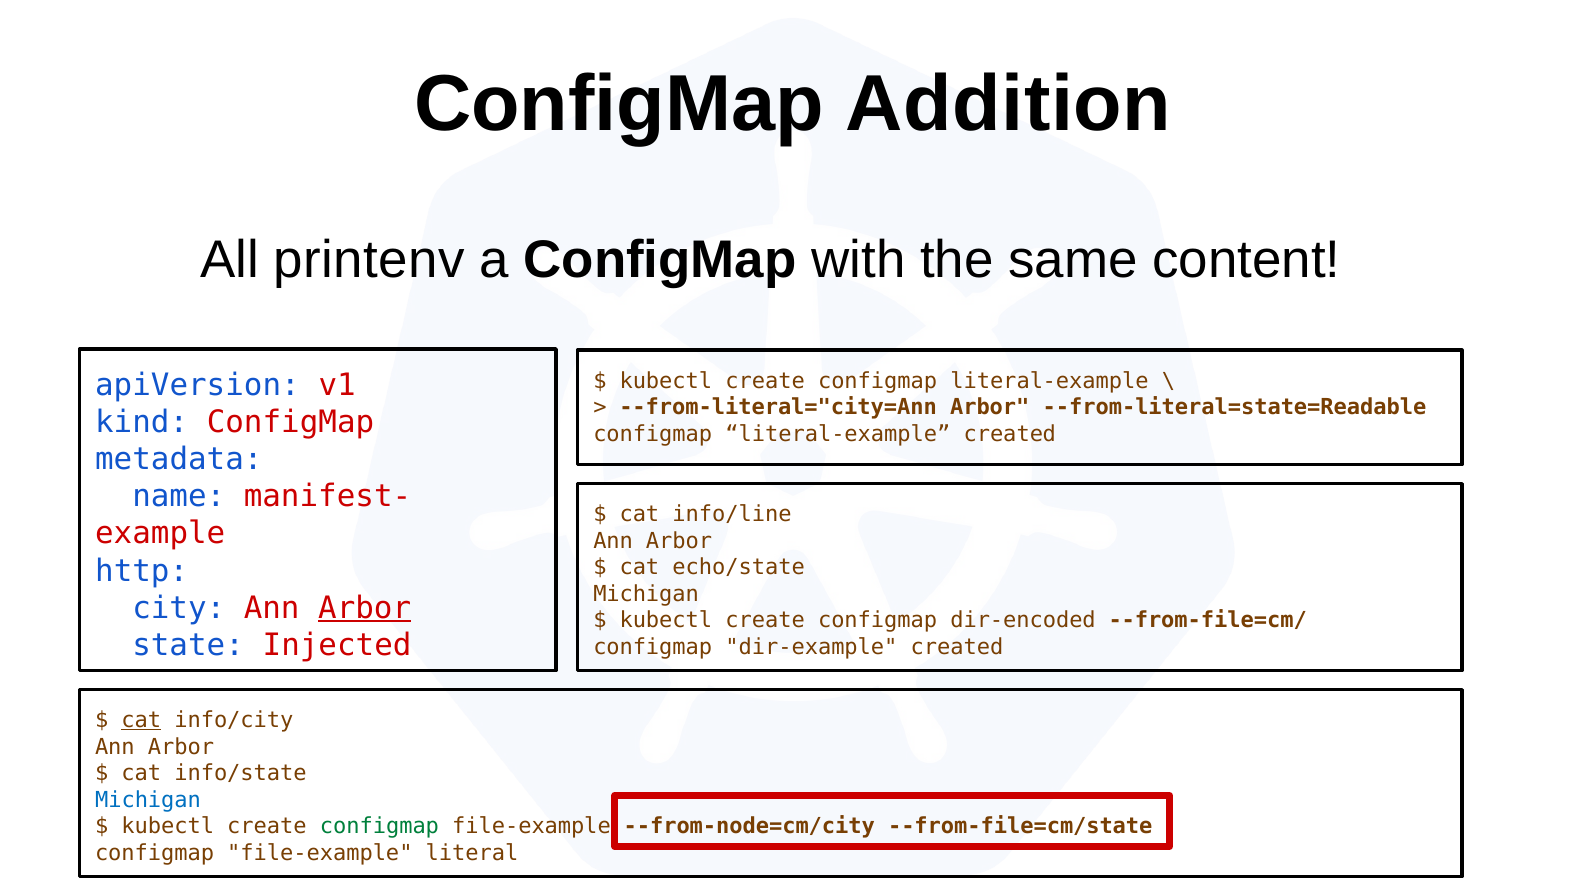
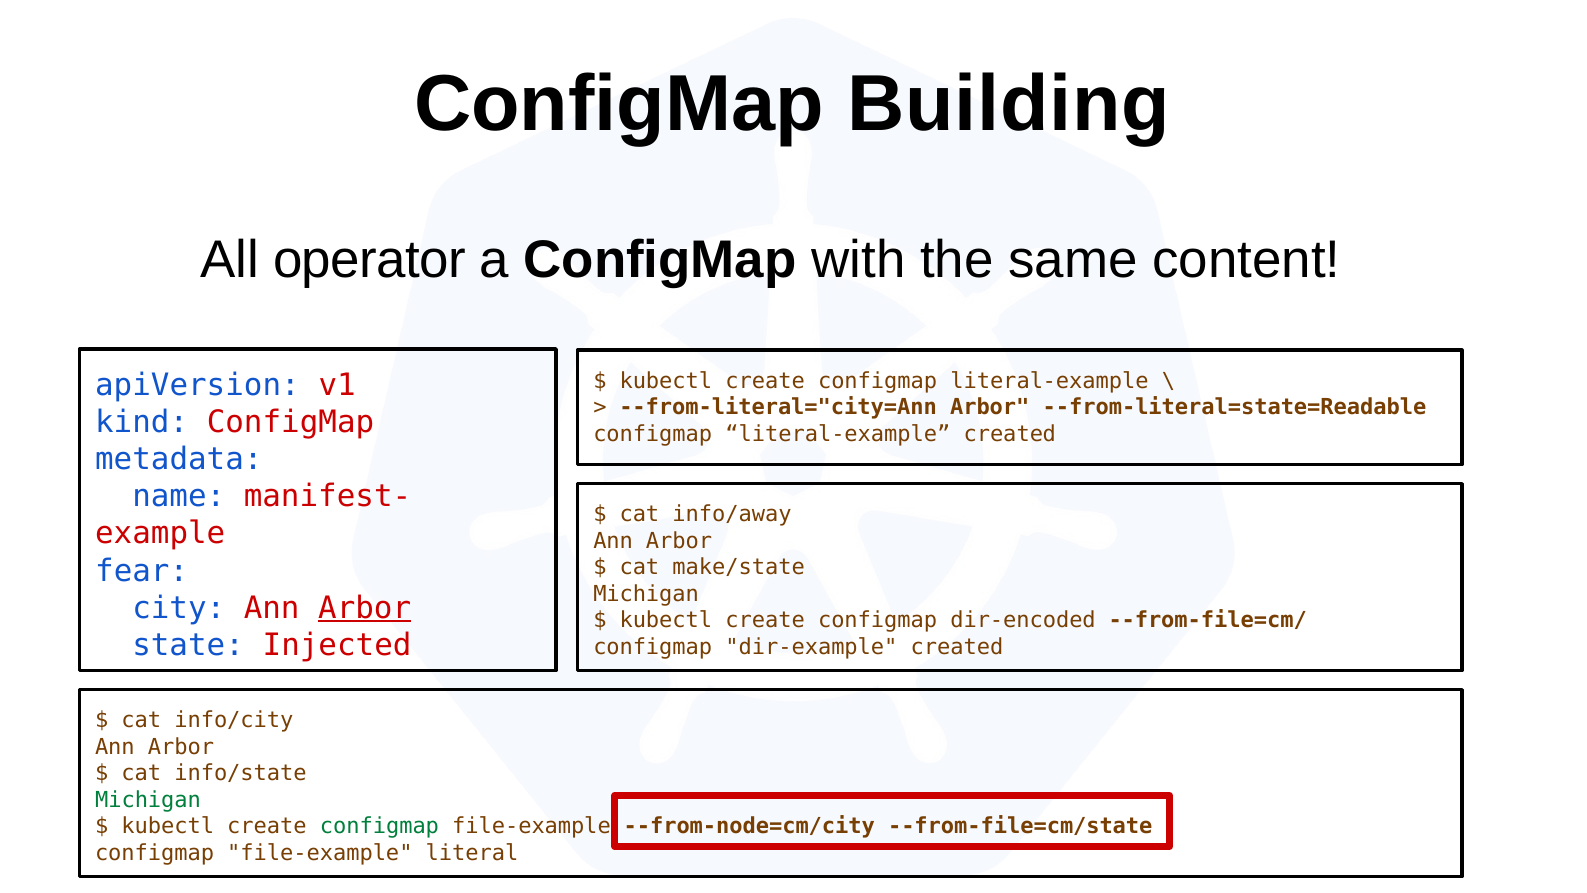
Addition: Addition -> Building
printenv: printenv -> operator
info/line: info/line -> info/away
http: http -> fear
echo/state: echo/state -> make/state
cat at (141, 720) underline: present -> none
Michigan at (148, 800) colour: blue -> green
